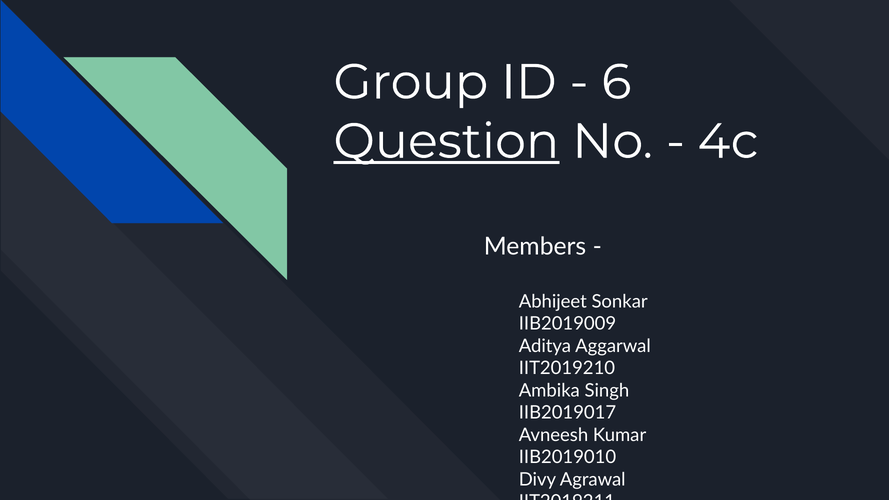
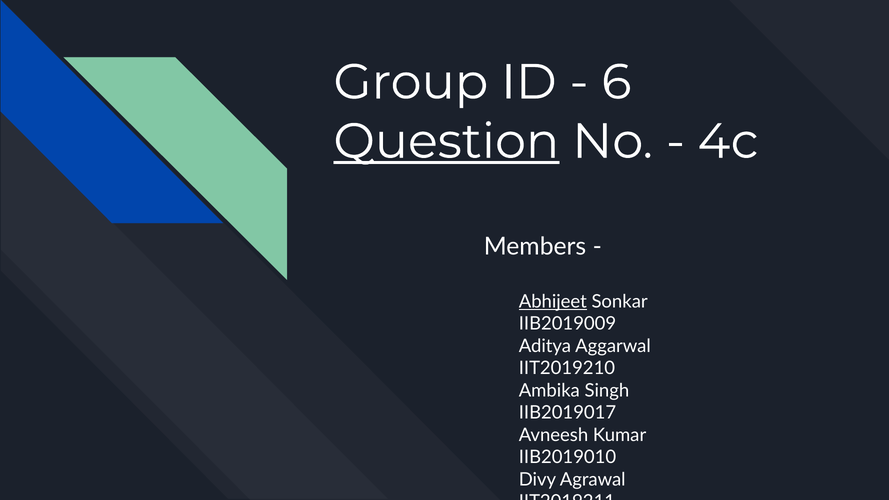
Abhijeet underline: none -> present
